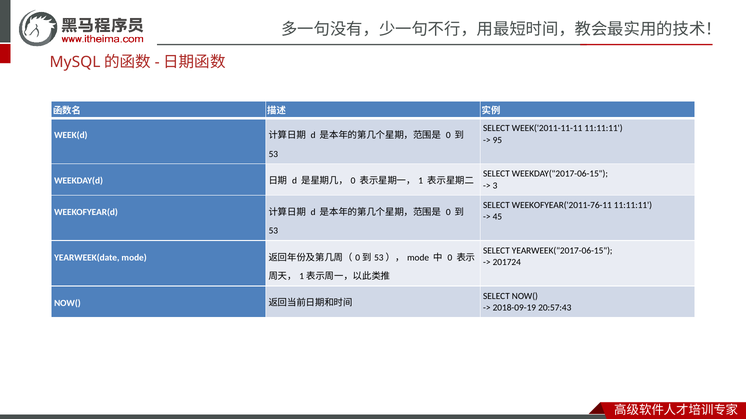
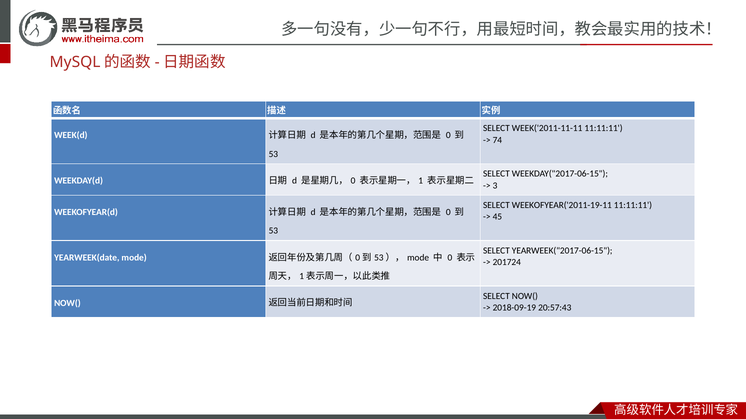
95: 95 -> 74
WEEKOFYEAR('2011-76-11: WEEKOFYEAR('2011-76-11 -> WEEKOFYEAR('2011-19-11
